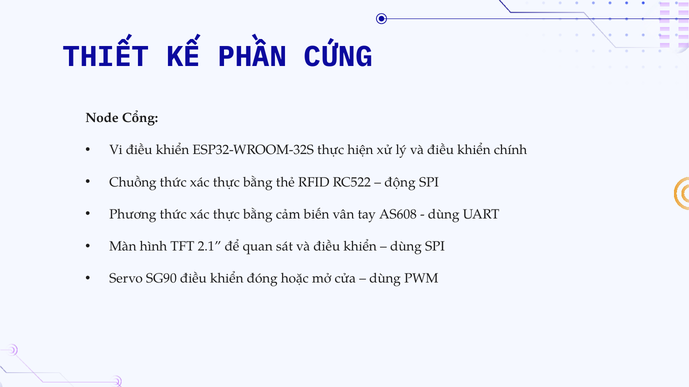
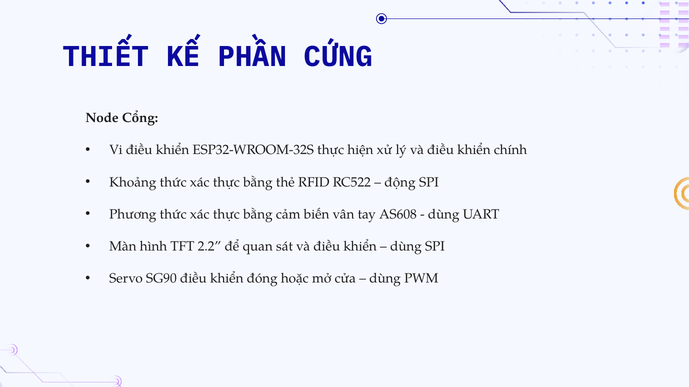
Chuồng: Chuồng -> Khoảng
2.1: 2.1 -> 2.2
